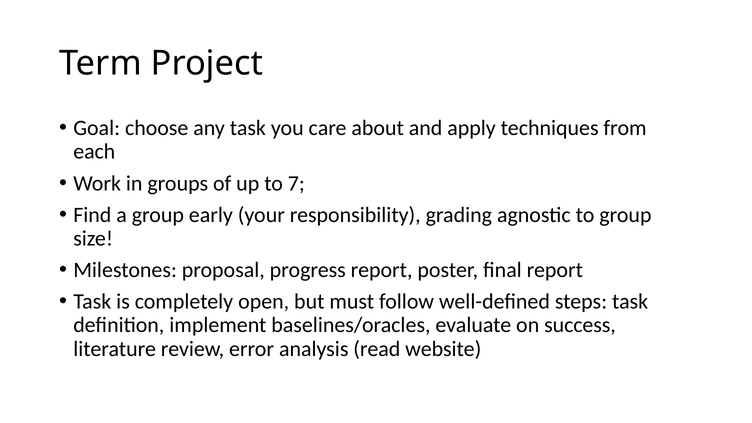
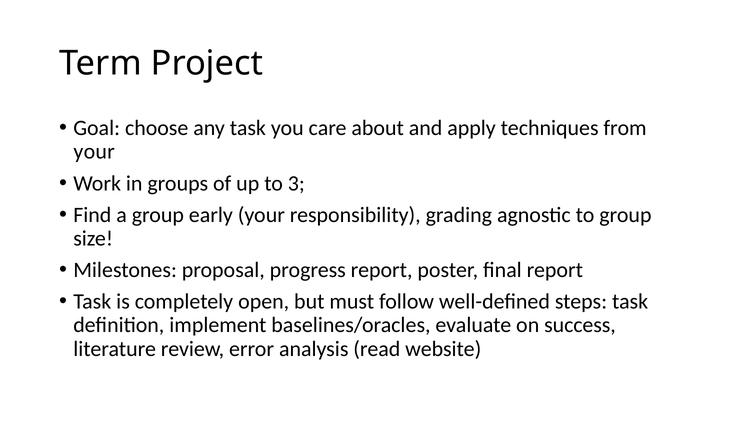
each at (94, 152): each -> your
7: 7 -> 3
